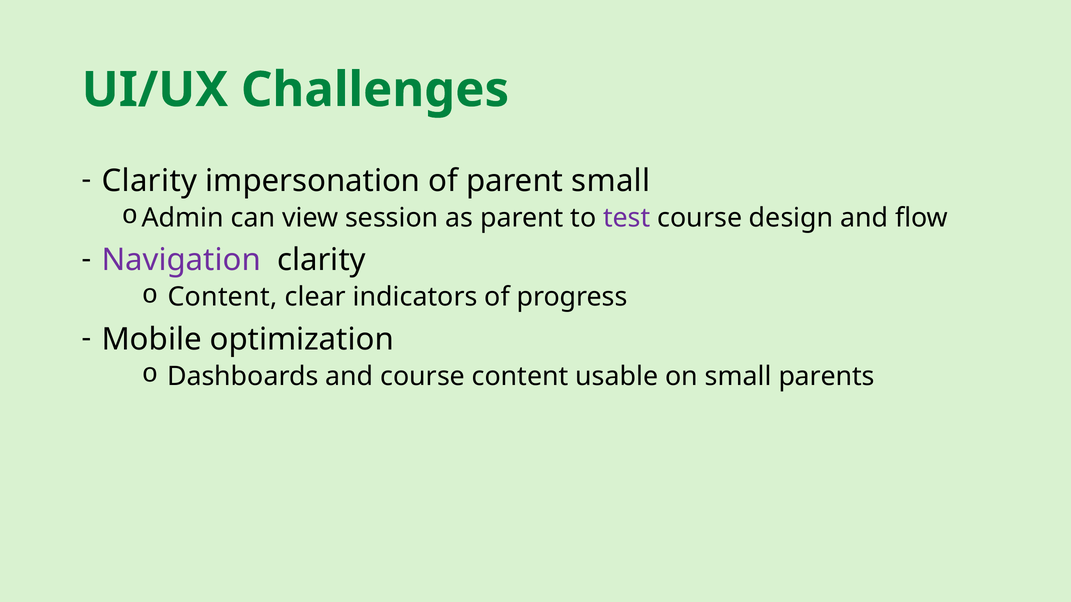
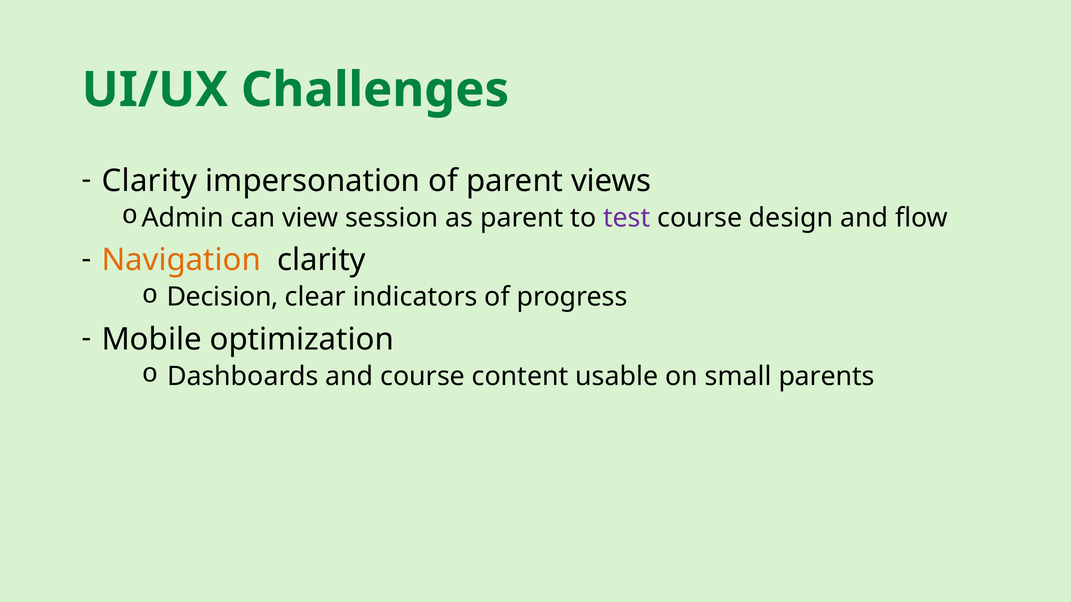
parent small: small -> views
Navigation colour: purple -> orange
Content at (222, 297): Content -> Decision
